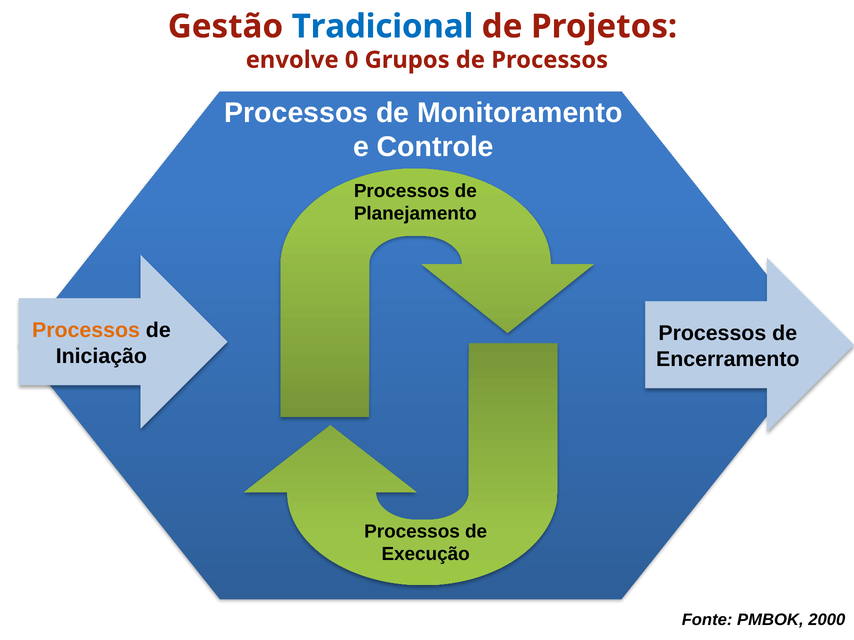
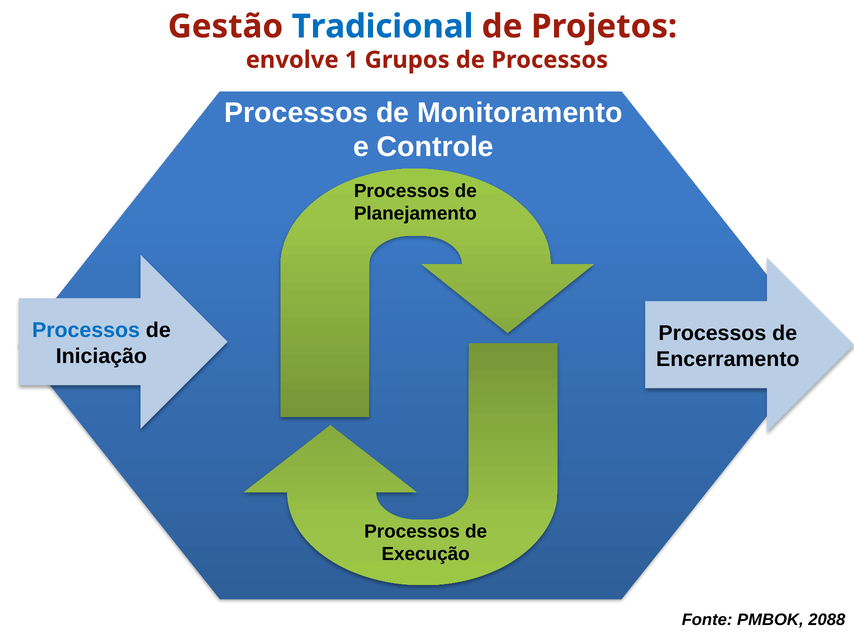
0: 0 -> 1
Processos at (86, 331) colour: orange -> blue
2000: 2000 -> 2088
